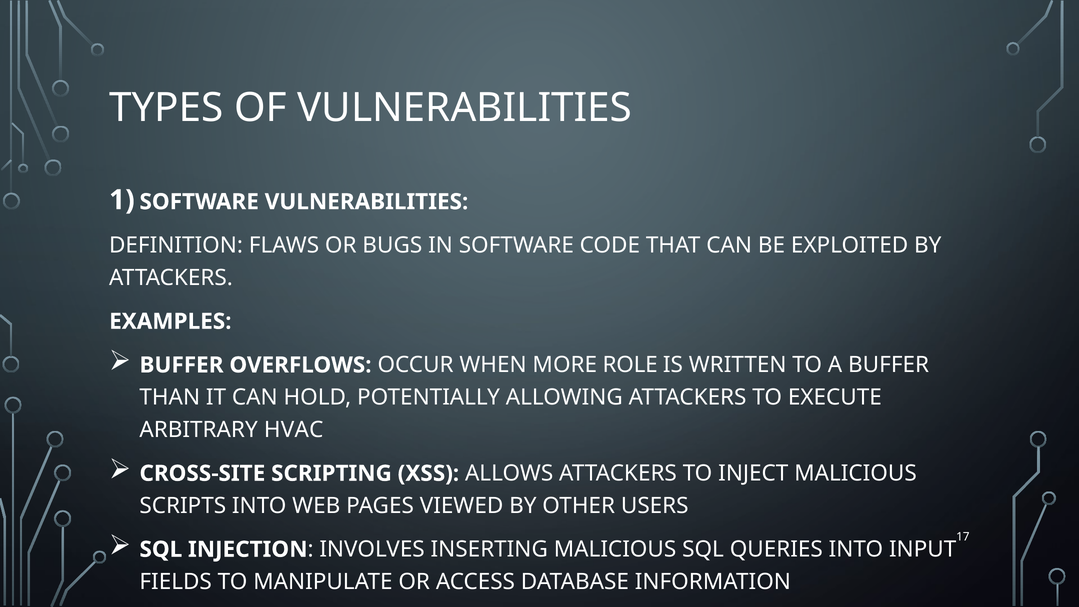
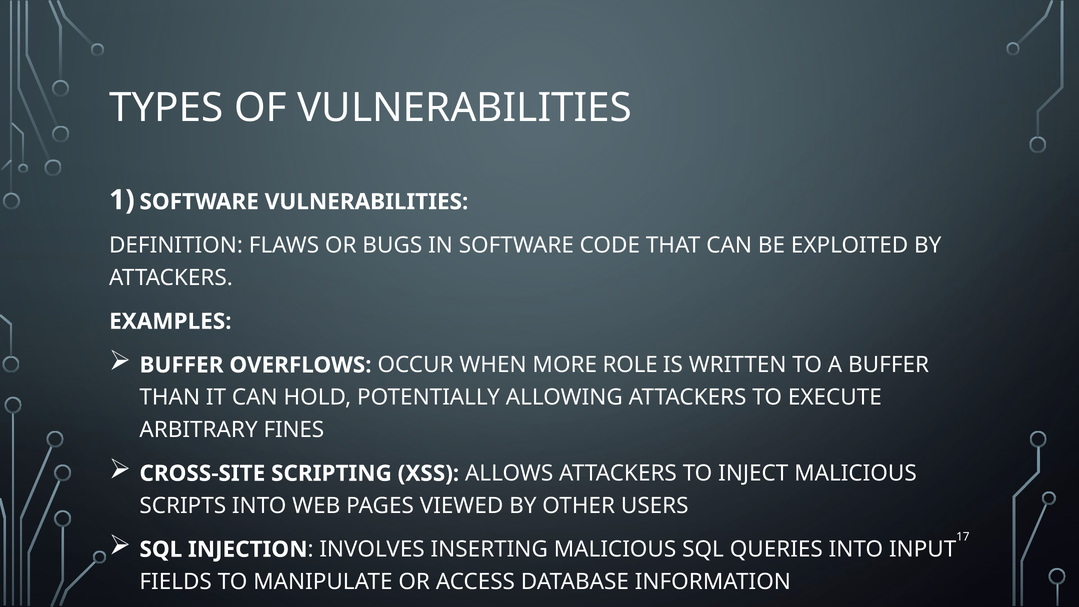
HVAC: HVAC -> FINES
